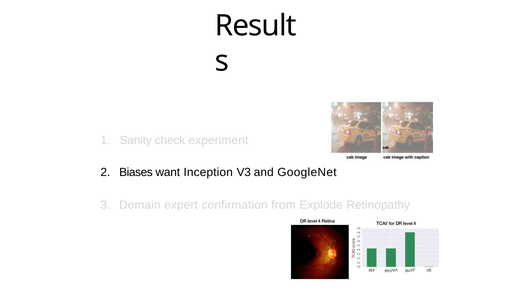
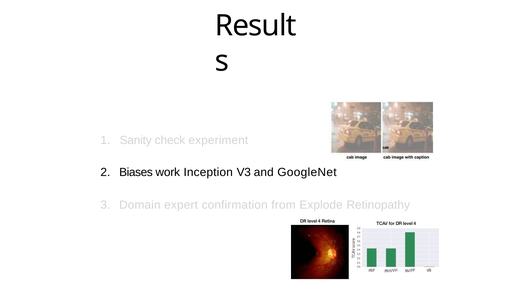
want: want -> work
